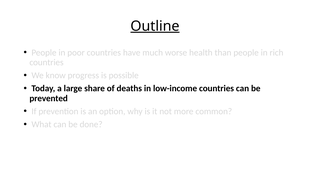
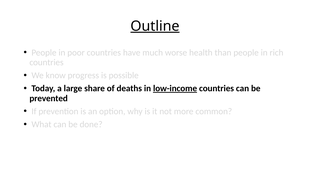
low-income underline: none -> present
